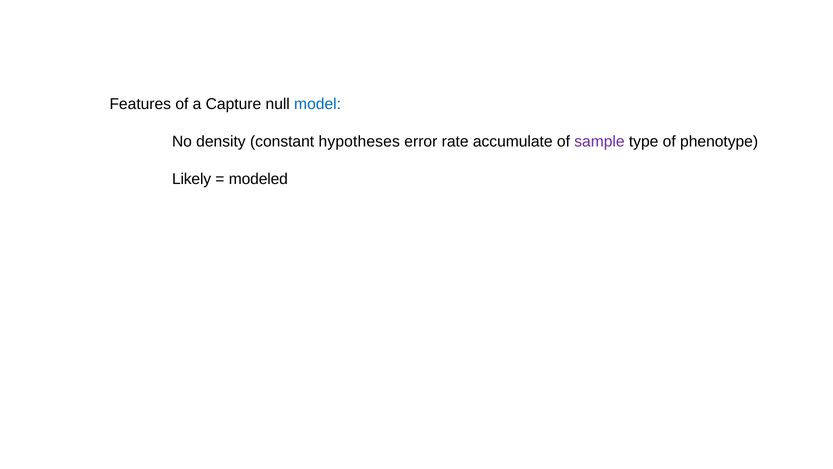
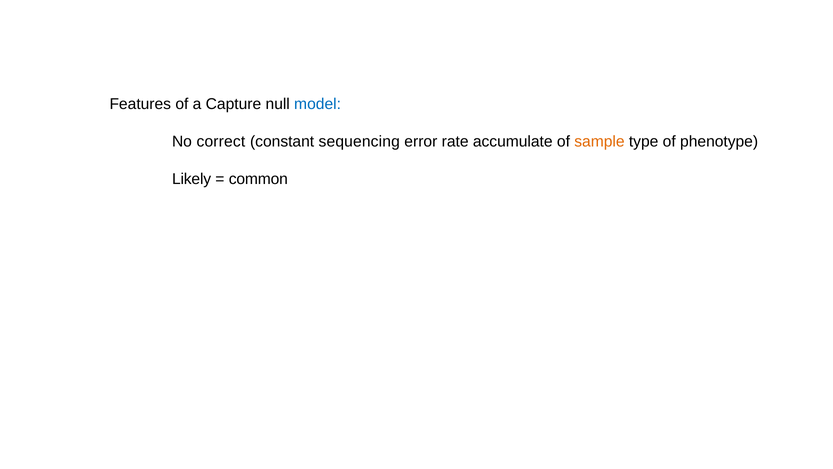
density: density -> correct
hypotheses: hypotheses -> sequencing
sample colour: purple -> orange
modeled: modeled -> common
